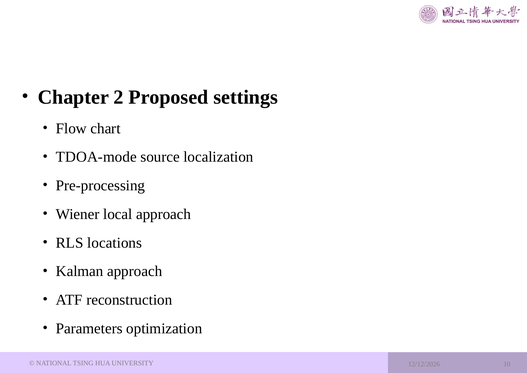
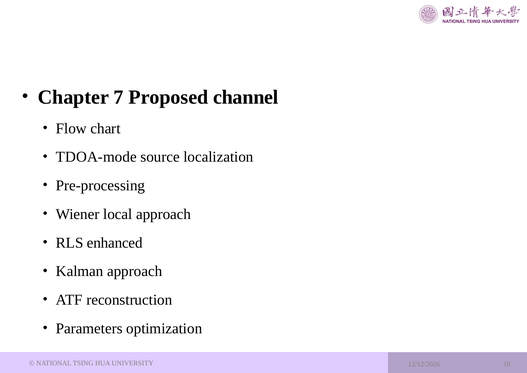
2: 2 -> 7
settings: settings -> channel
locations: locations -> enhanced
